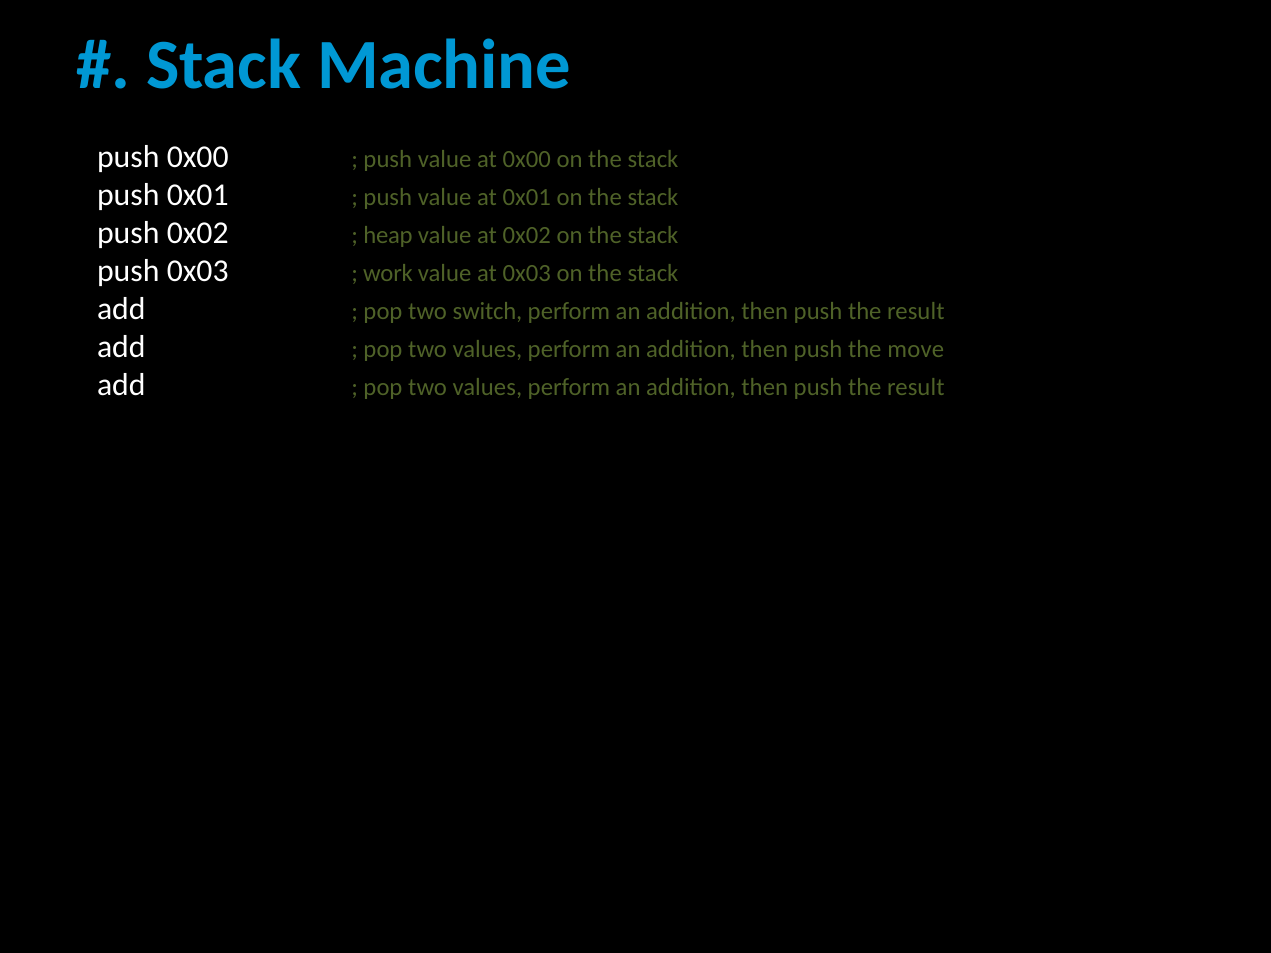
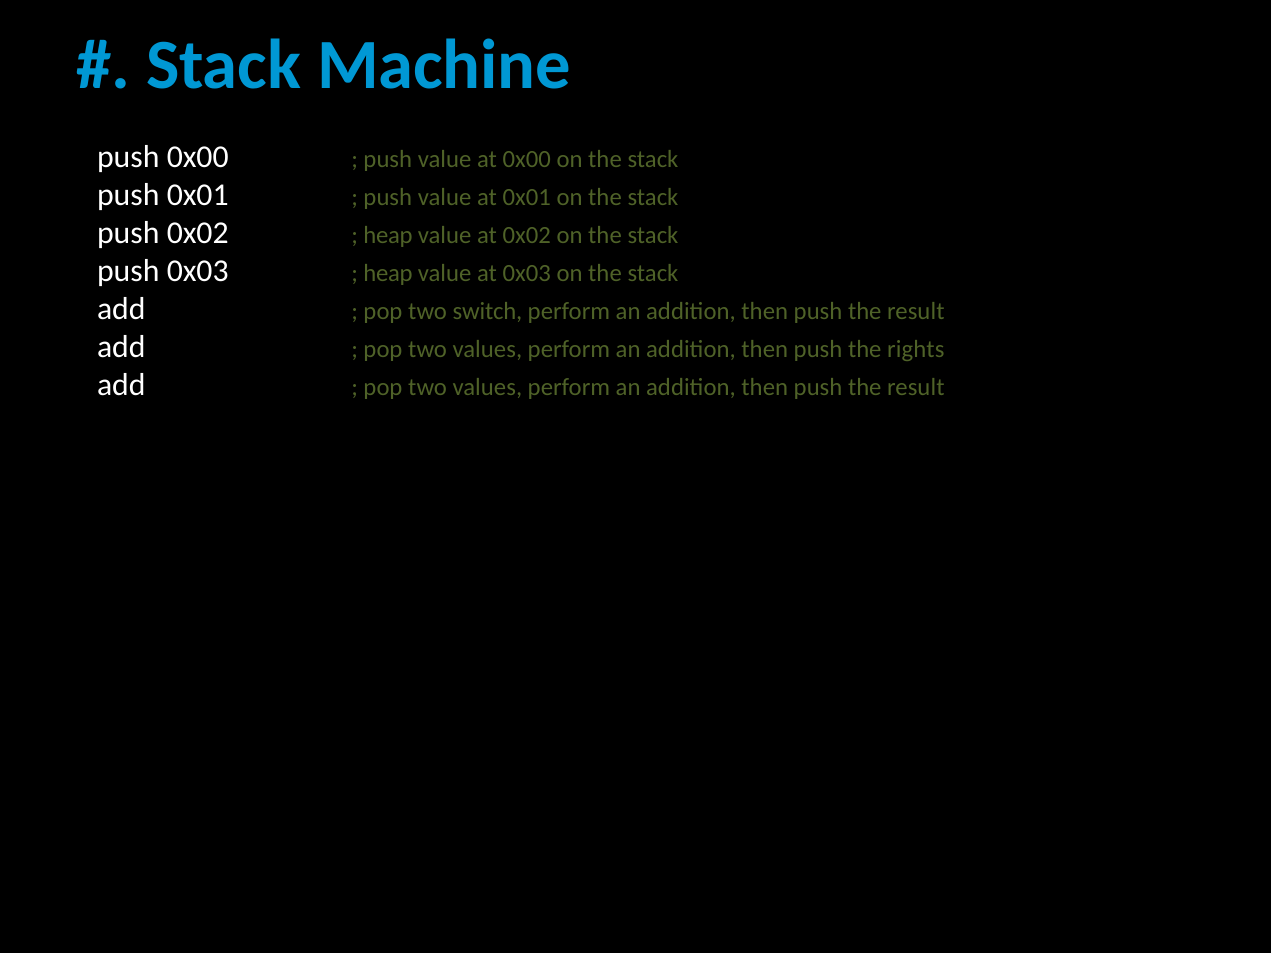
work at (388, 273): work -> heap
move: move -> rights
